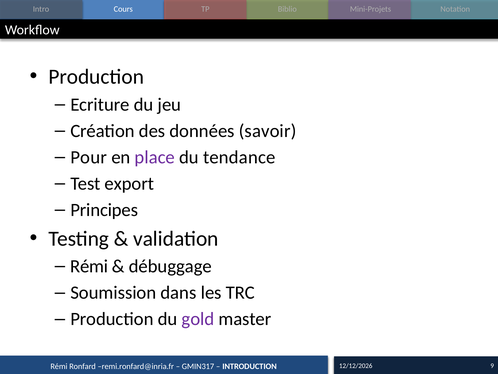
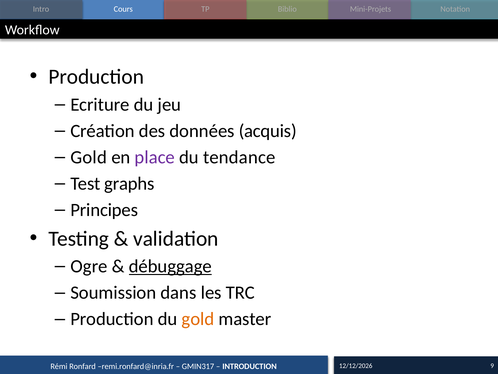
savoir: savoir -> acquis
Pour at (89, 157): Pour -> Gold
export: export -> graphs
Rémi at (89, 266): Rémi -> Ogre
débuggage underline: none -> present
gold at (198, 319) colour: purple -> orange
